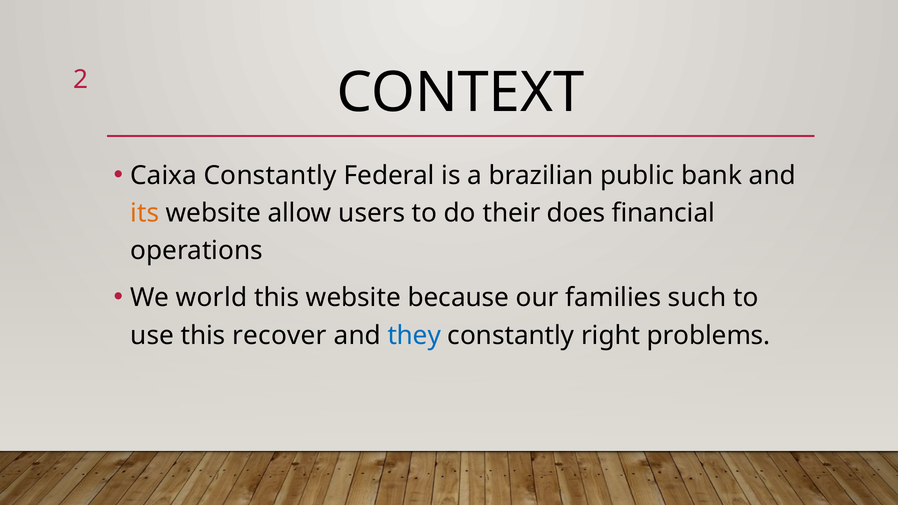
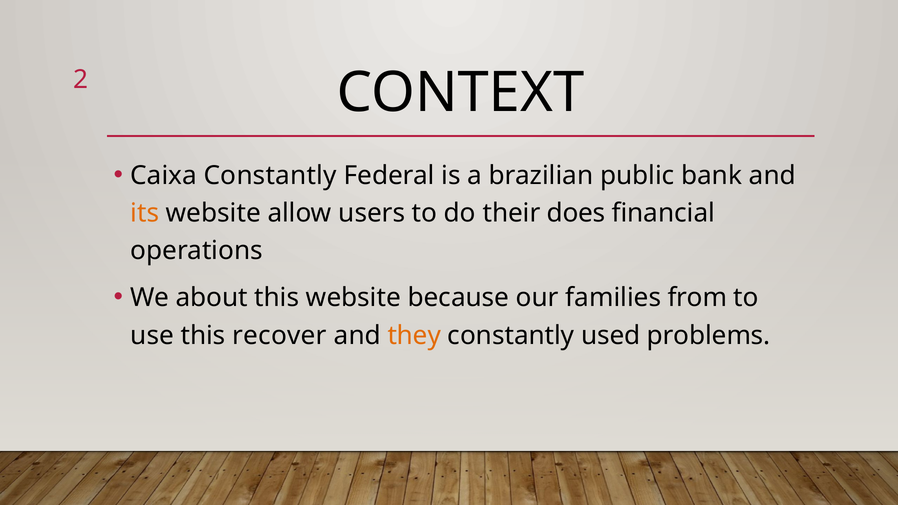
world: world -> about
such: such -> from
they colour: blue -> orange
right: right -> used
